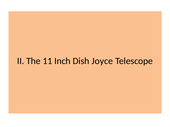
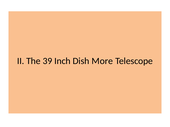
11: 11 -> 39
Joyce: Joyce -> More
